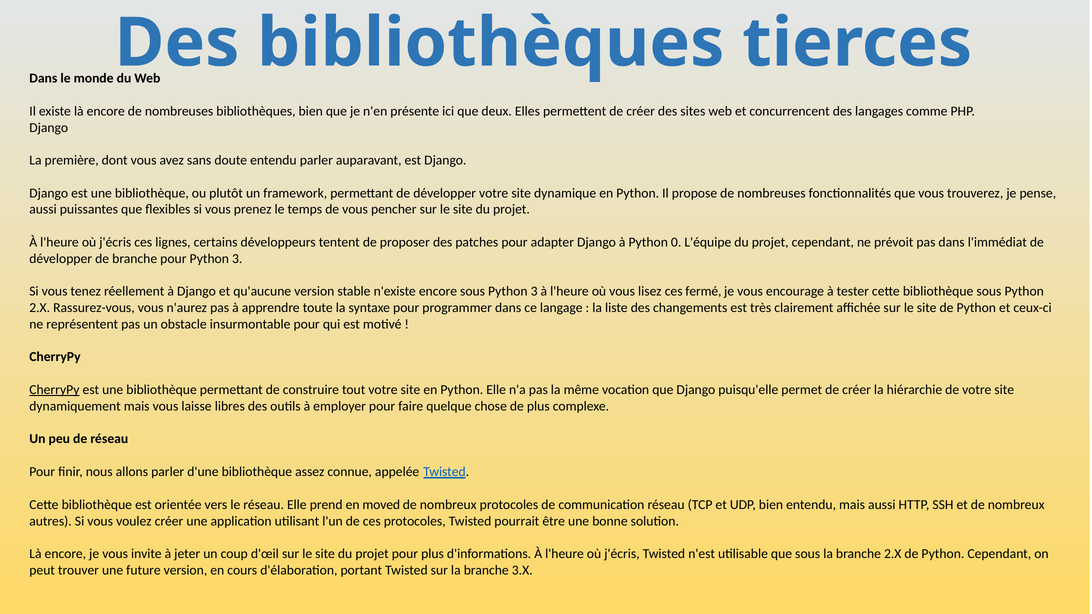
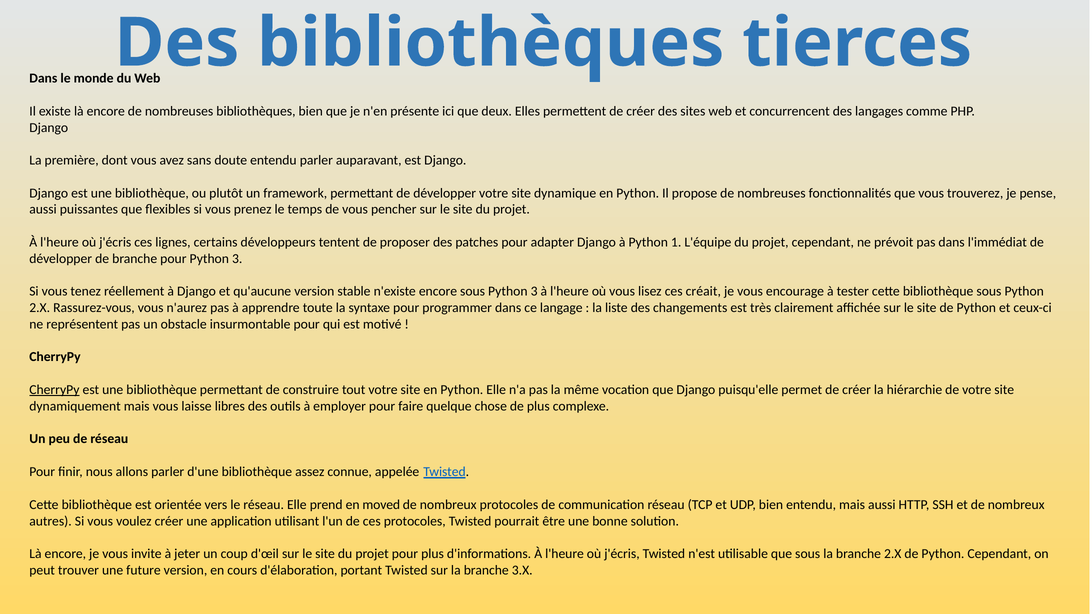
0: 0 -> 1
fermé: fermé -> créait
